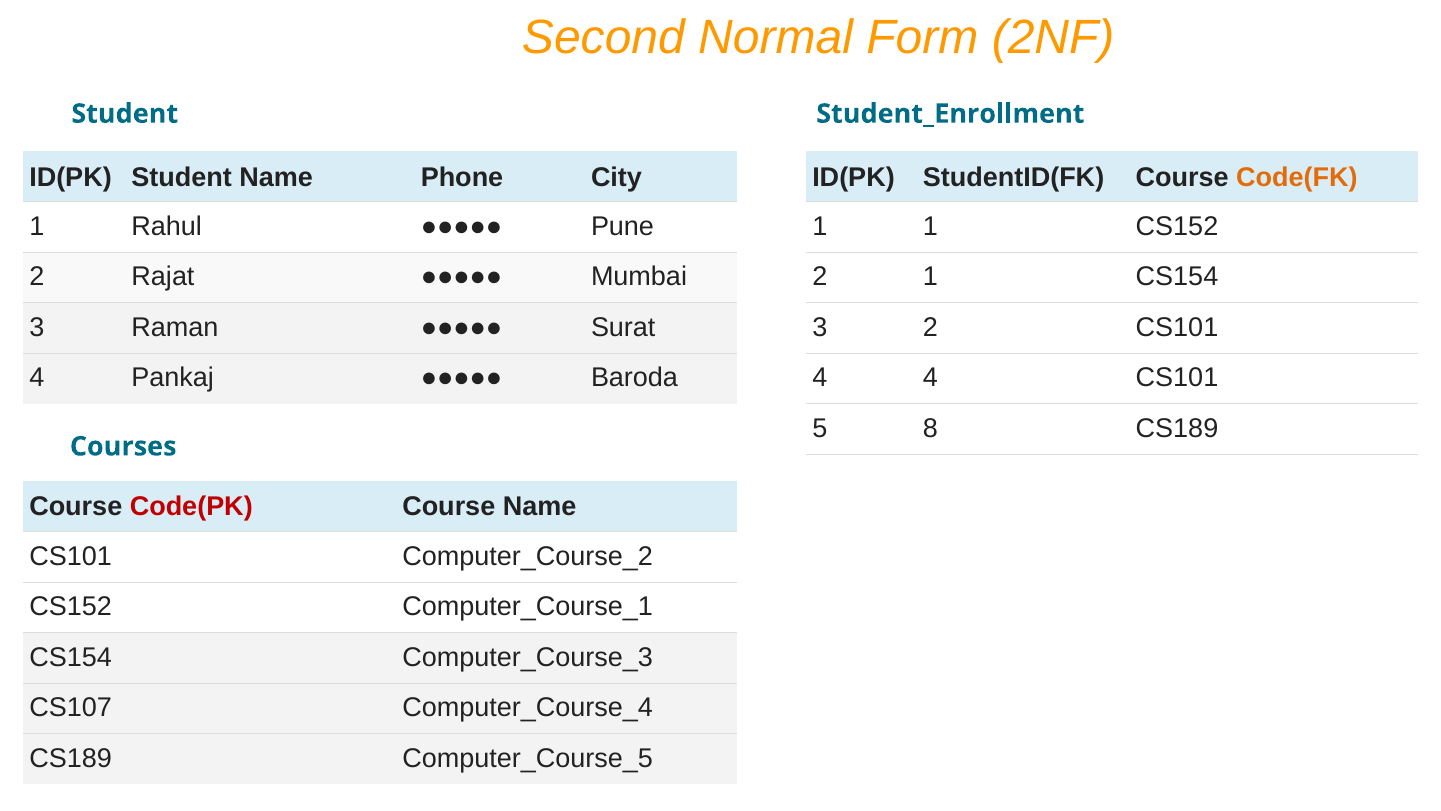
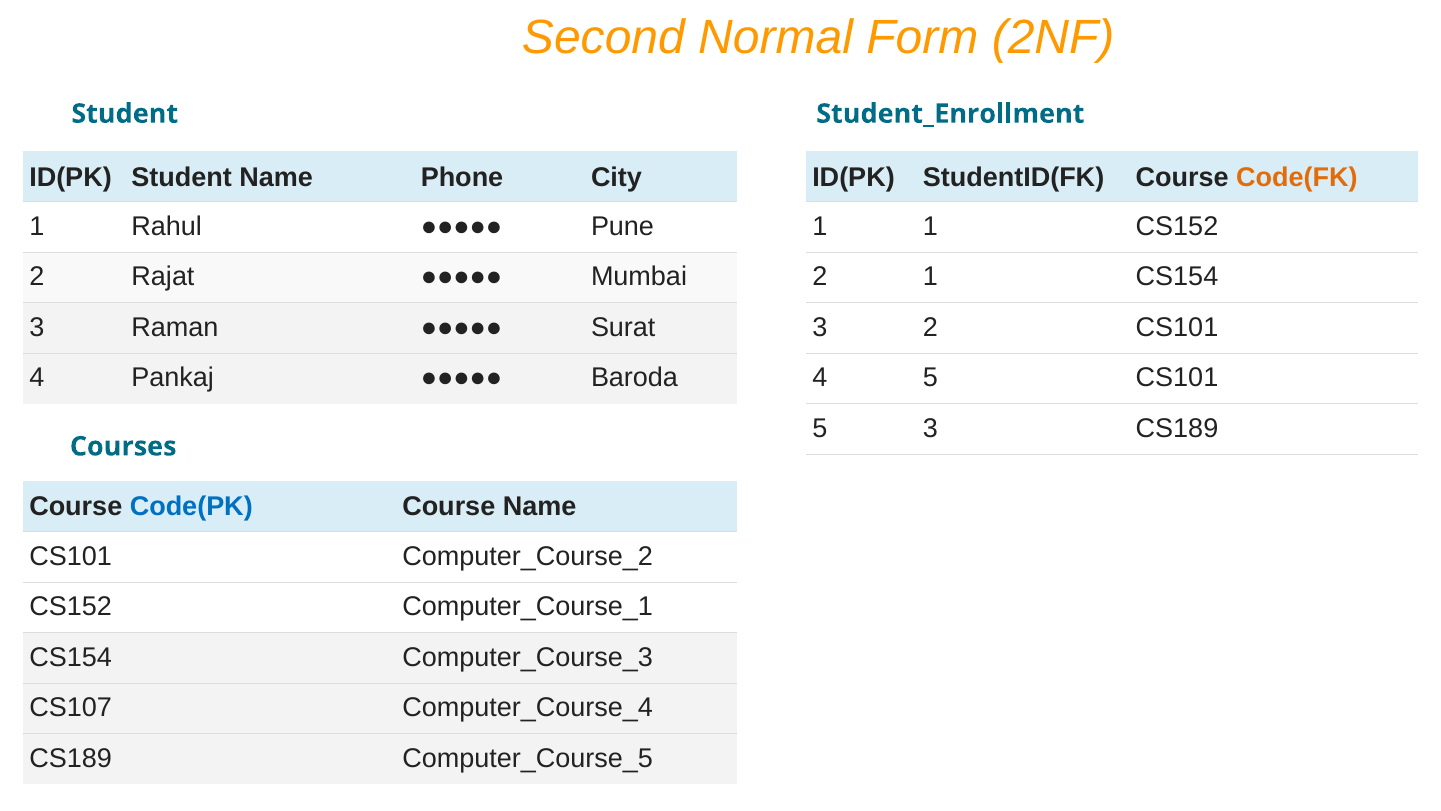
4 4: 4 -> 5
5 8: 8 -> 3
Code(PK colour: red -> blue
